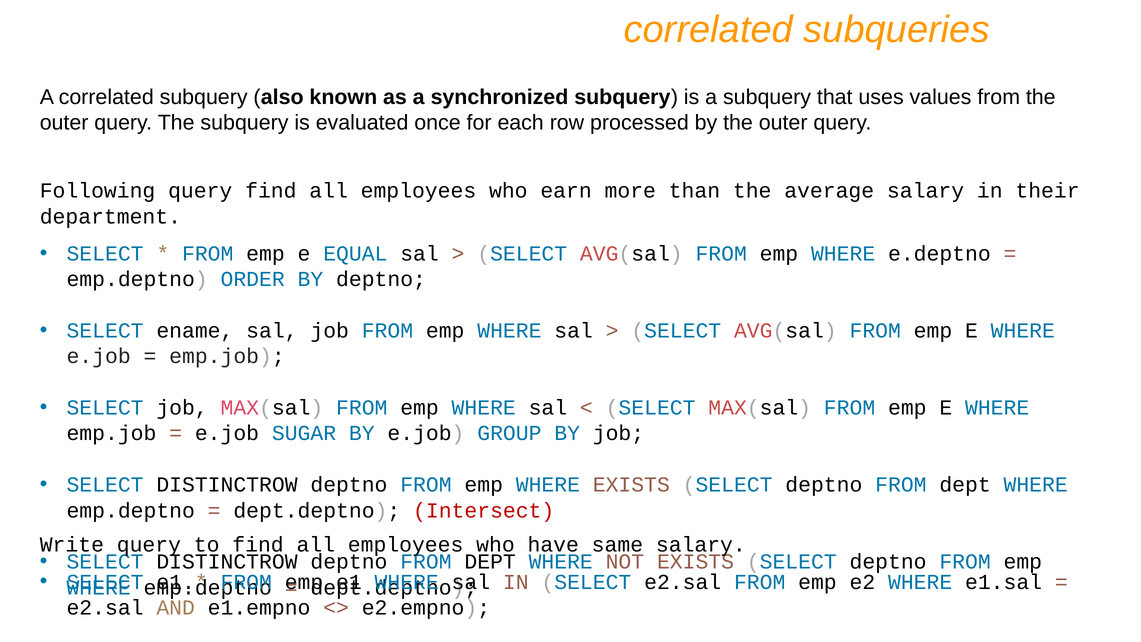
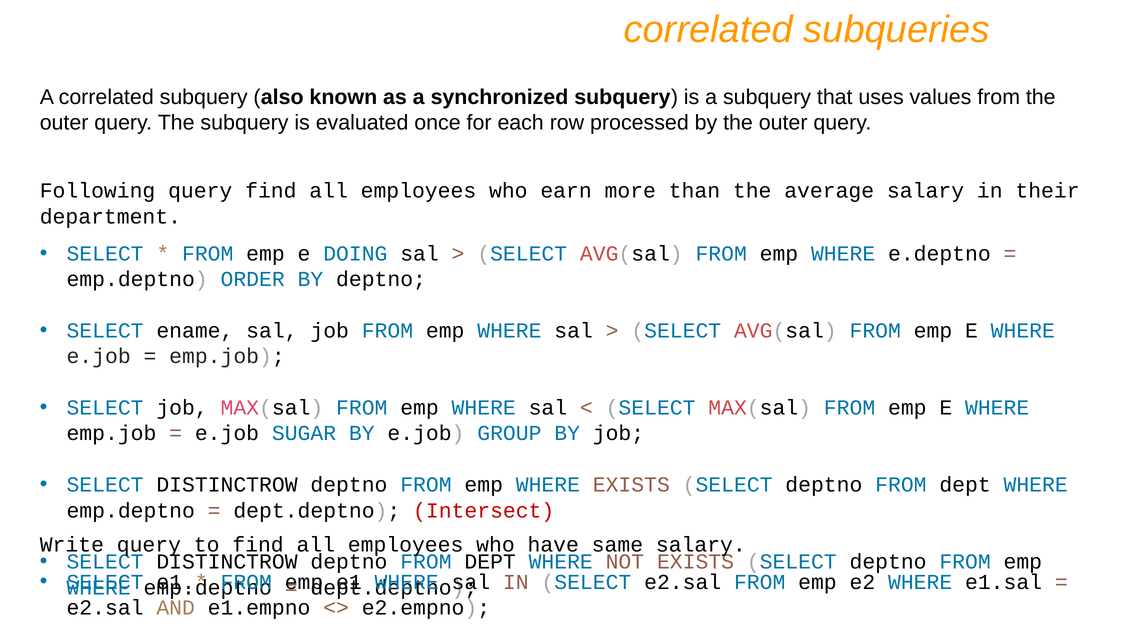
EQUAL: EQUAL -> DOING
